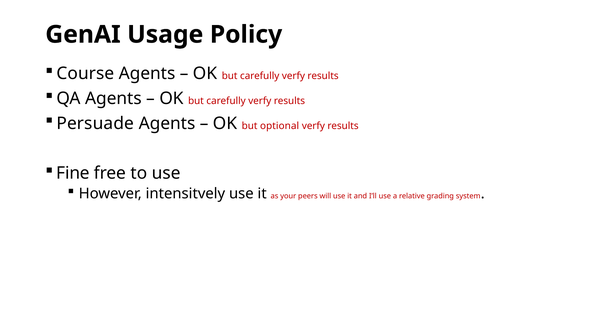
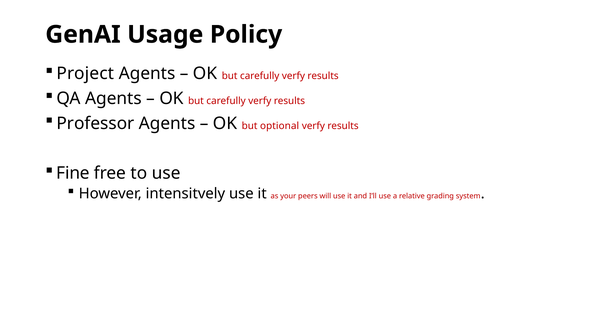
Course: Course -> Project
Persuade: Persuade -> Professor
